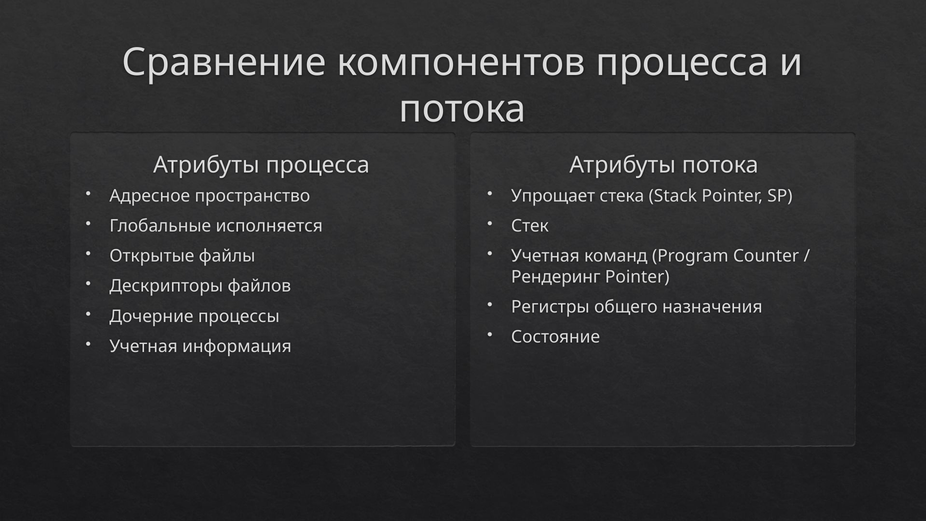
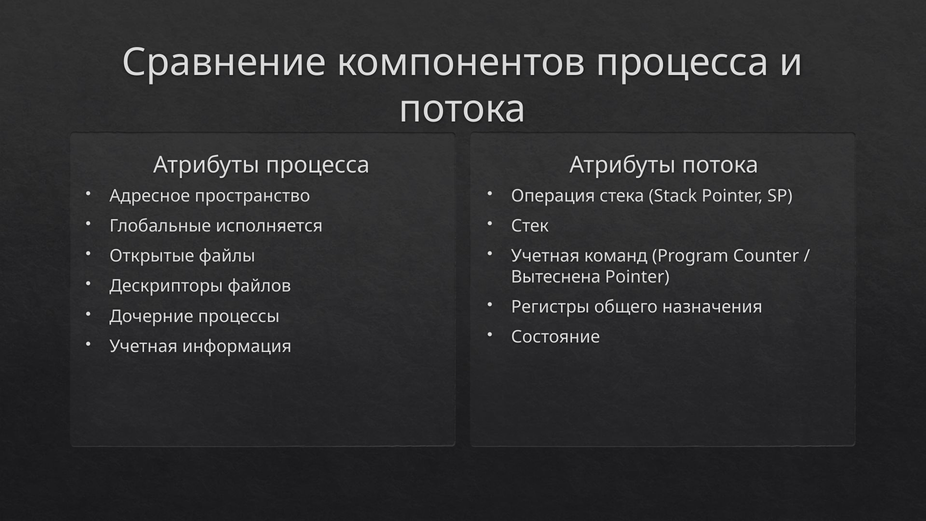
Упрощает: Упрощает -> Операция
Рендеринг: Рендеринг -> Вытеснена
